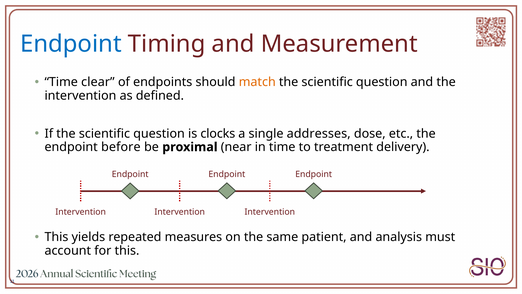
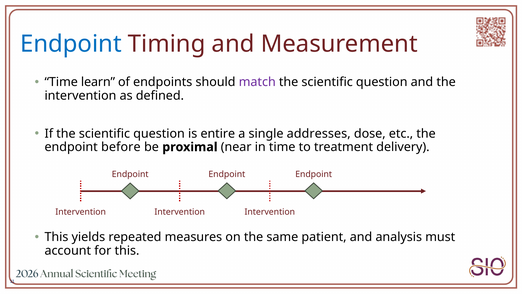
clear: clear -> learn
match colour: orange -> purple
clocks: clocks -> entire
